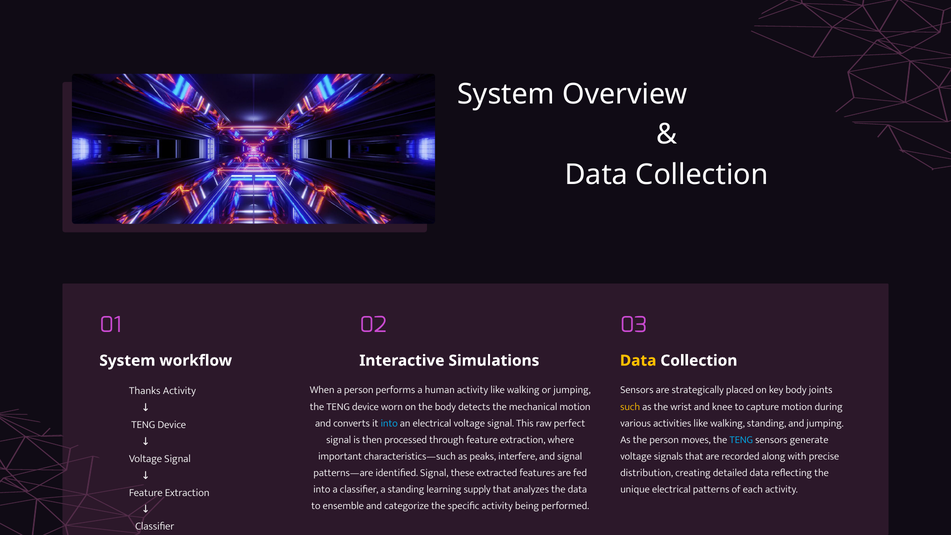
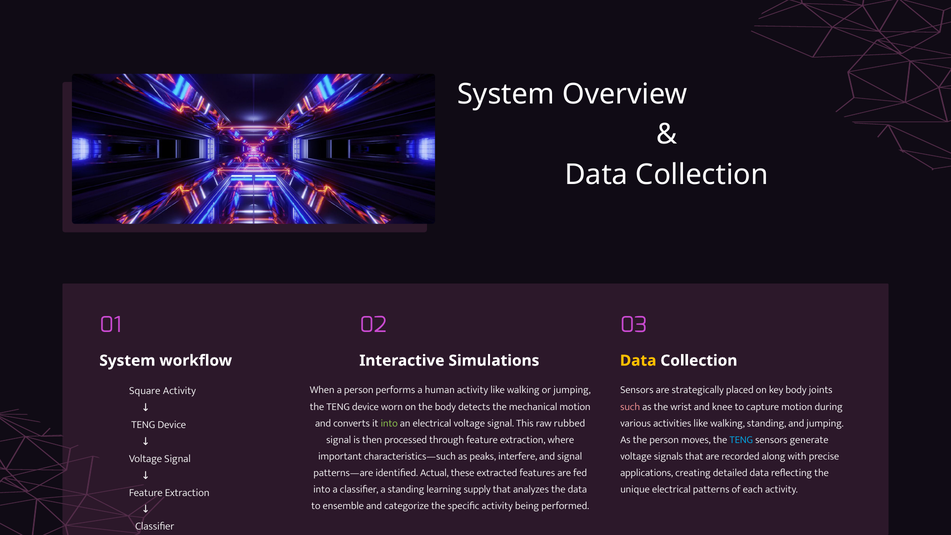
Thanks: Thanks -> Square
such colour: yellow -> pink
into at (389, 423) colour: light blue -> light green
perfect: perfect -> rubbed
identified Signal: Signal -> Actual
distribution: distribution -> applications
